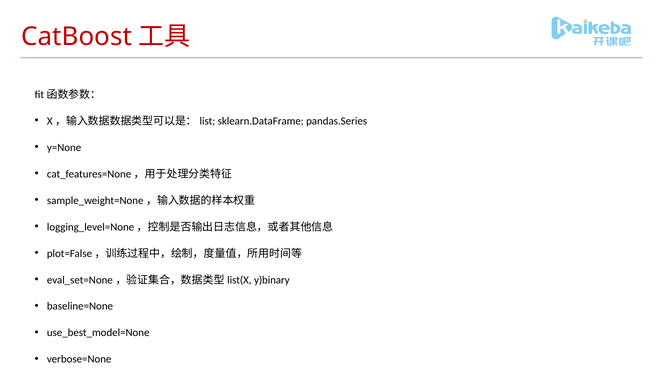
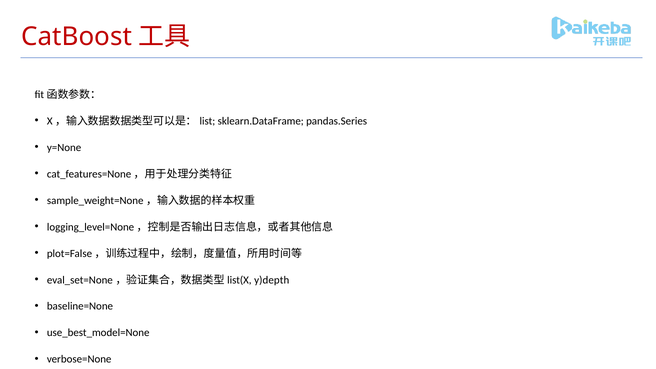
y)binary: y)binary -> y)depth
